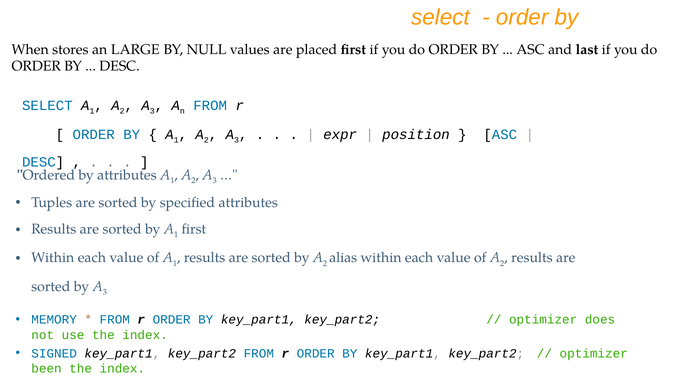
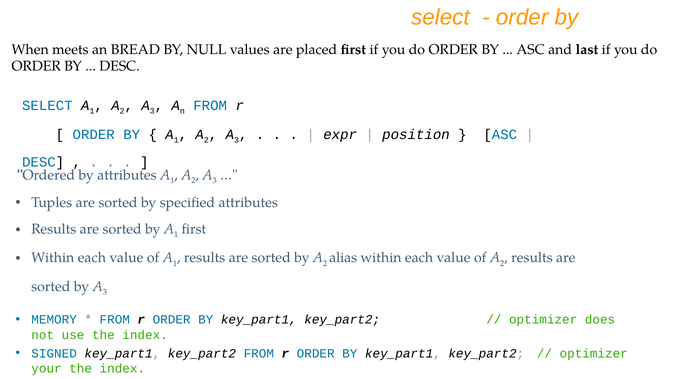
stores: stores -> meets
LARGE: LARGE -> BREAD
been: been -> your
